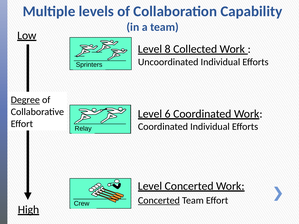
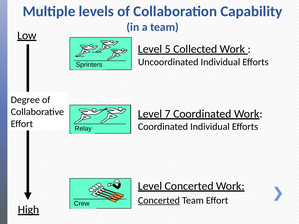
8: 8 -> 5
Degree underline: present -> none
6: 6 -> 7
